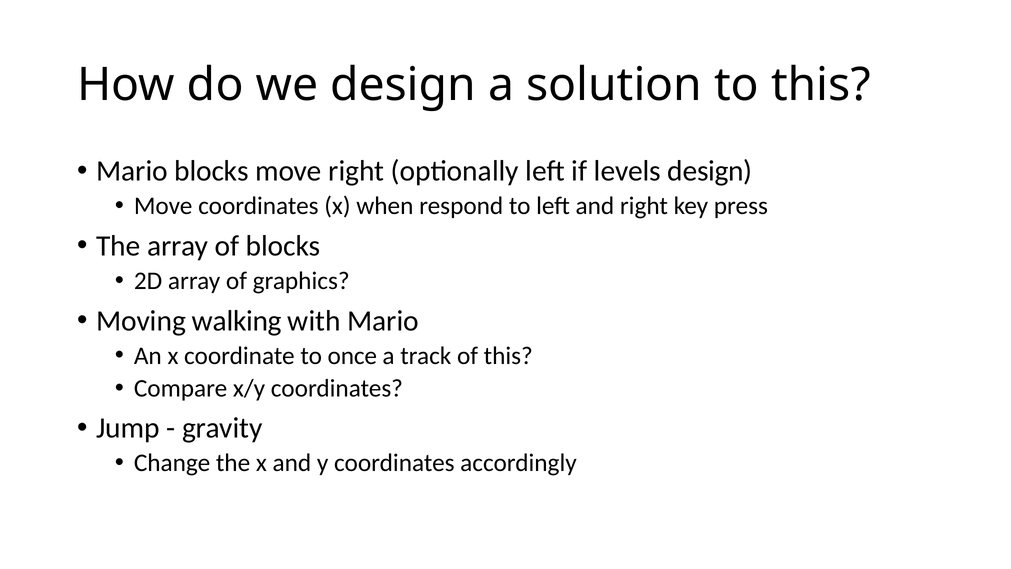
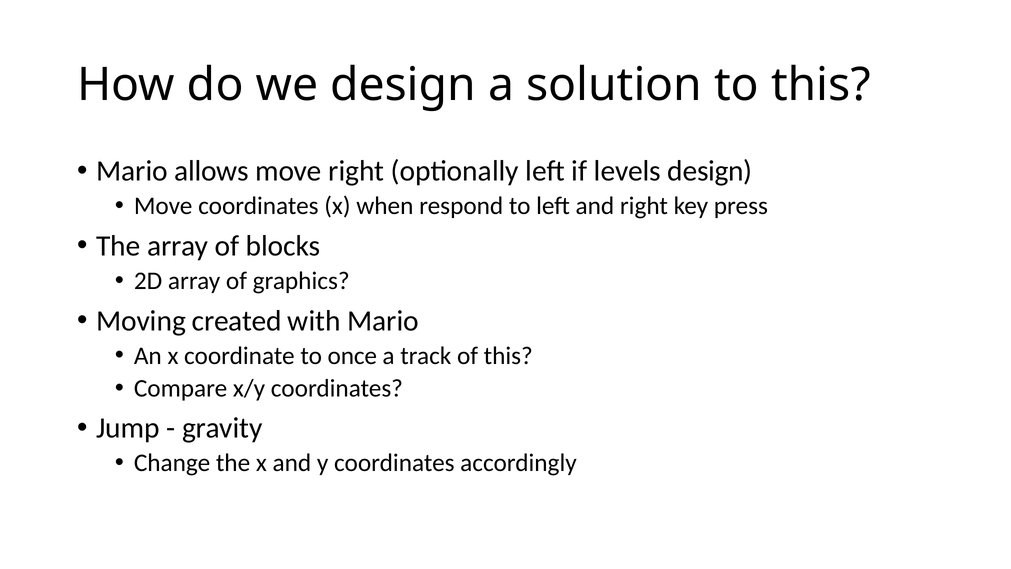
Mario blocks: blocks -> allows
walking: walking -> created
